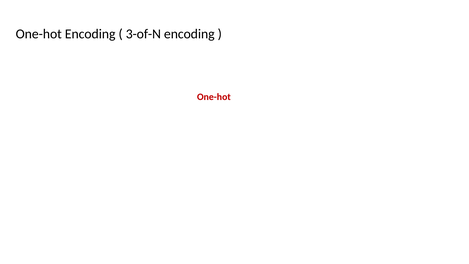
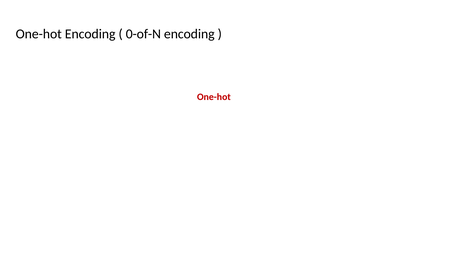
3-of-N: 3-of-N -> 0-of-N
